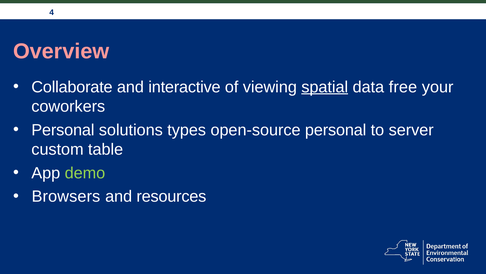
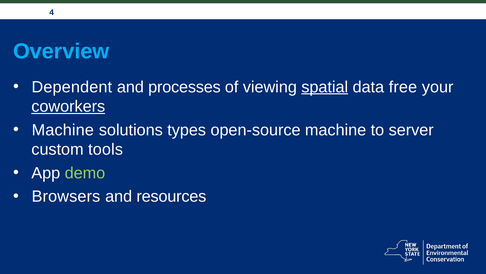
Overview colour: pink -> light blue
Collaborate: Collaborate -> Dependent
interactive: interactive -> processes
coworkers underline: none -> present
Personal at (63, 130): Personal -> Machine
open-source personal: personal -> machine
table: table -> tools
